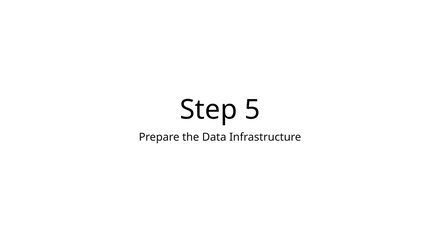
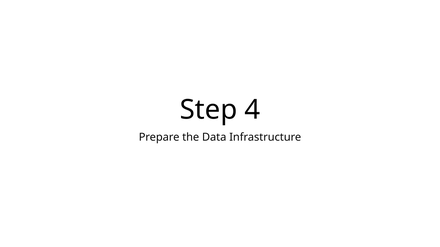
5: 5 -> 4
